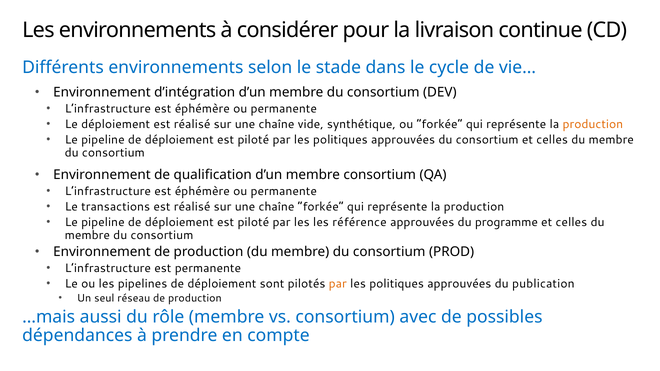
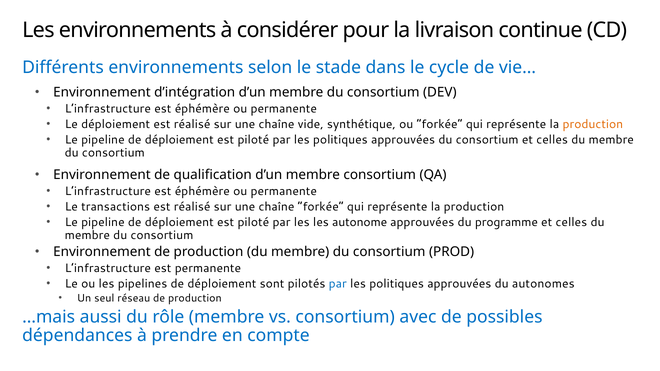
référence: référence -> autonome
par at (338, 284) colour: orange -> blue
publication: publication -> autonomes
